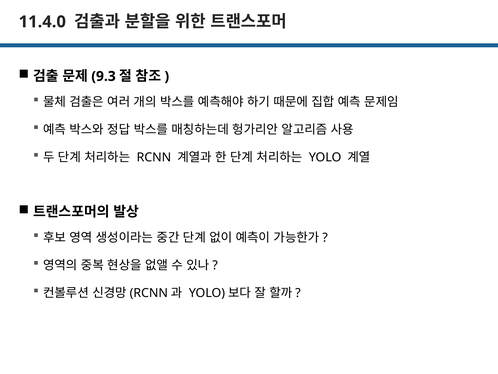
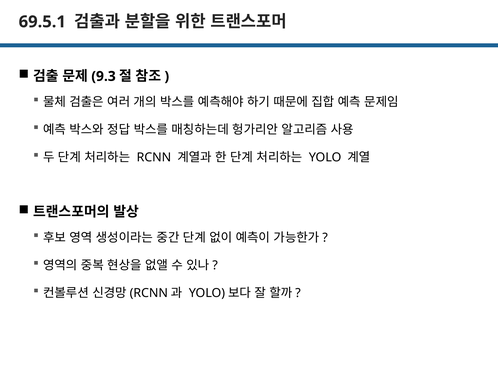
11.4.0: 11.4.0 -> 69.5.1
